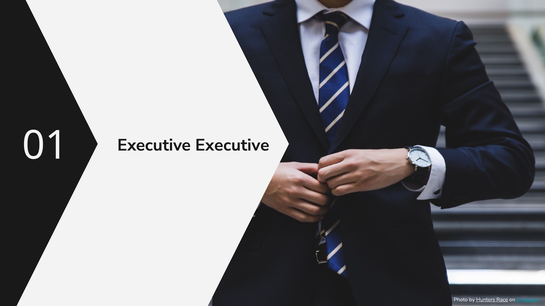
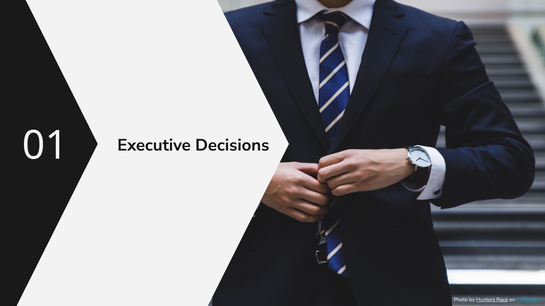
Executive Executive: Executive -> Decisions
